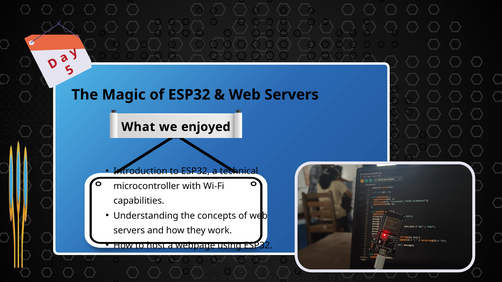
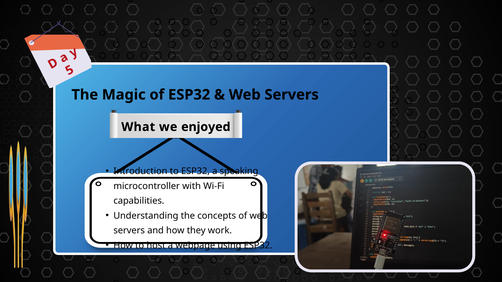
technical: technical -> speaking
